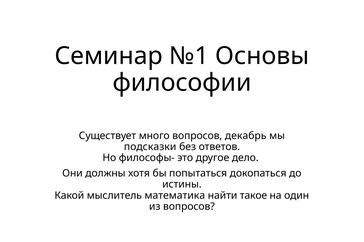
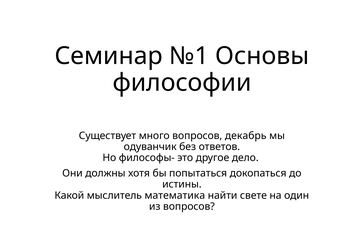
подсказки: подсказки -> одуванчик
такое: такое -> свете
